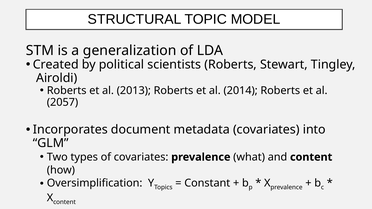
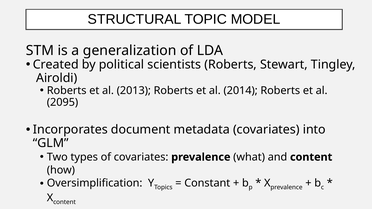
2057: 2057 -> 2095
